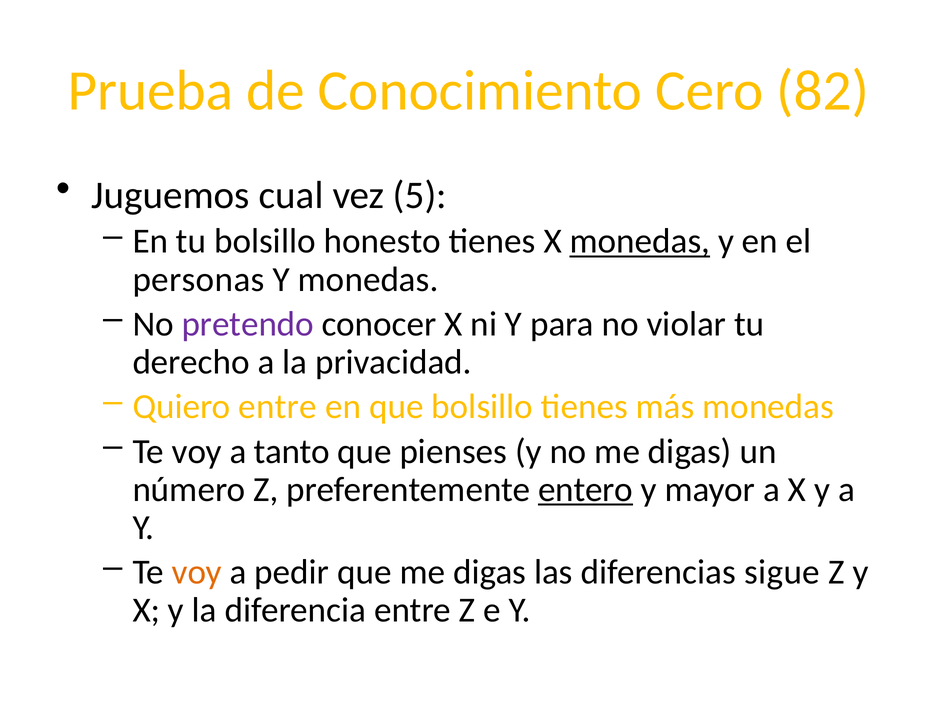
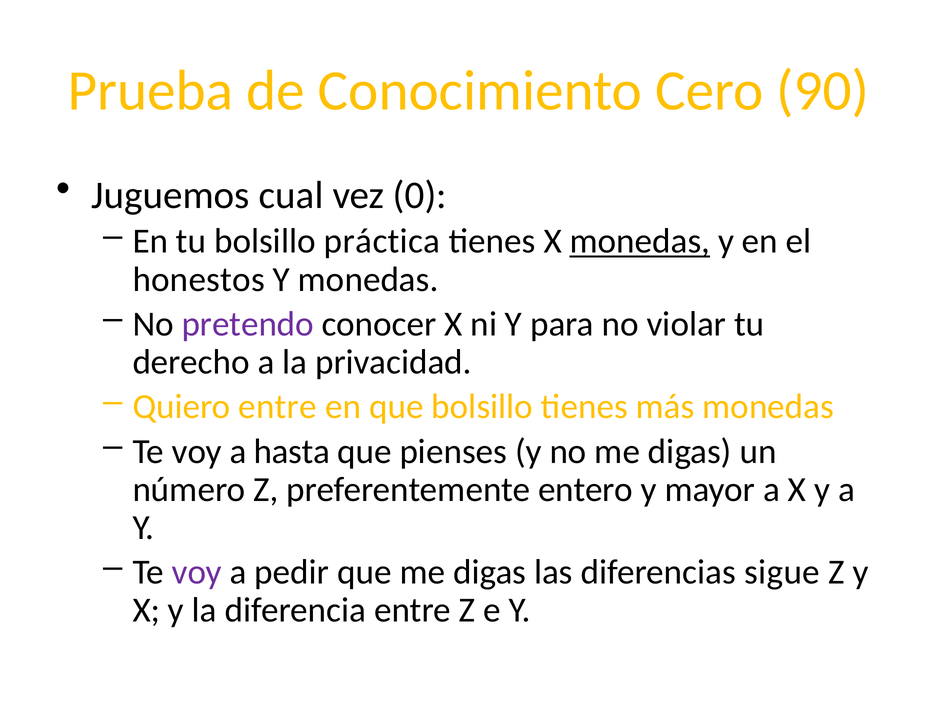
82: 82 -> 90
5: 5 -> 0
honesto: honesto -> práctica
personas: personas -> honestos
tanto: tanto -> hasta
entero underline: present -> none
voy at (197, 572) colour: orange -> purple
